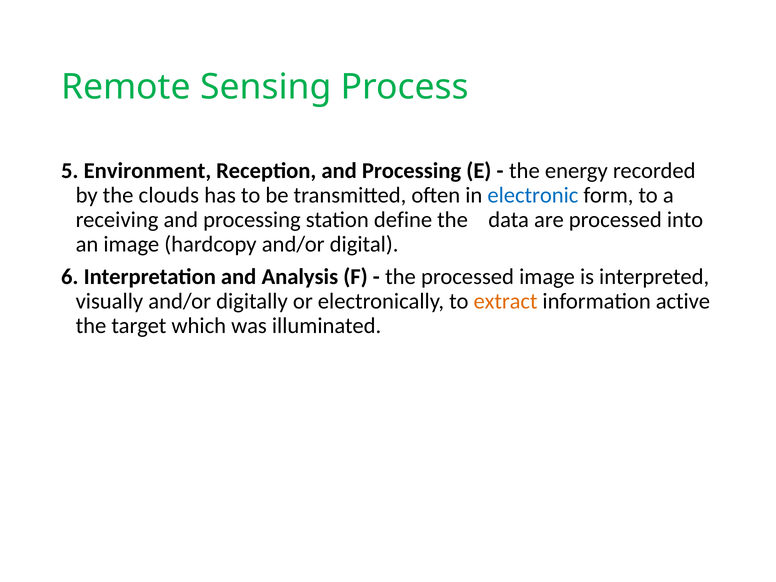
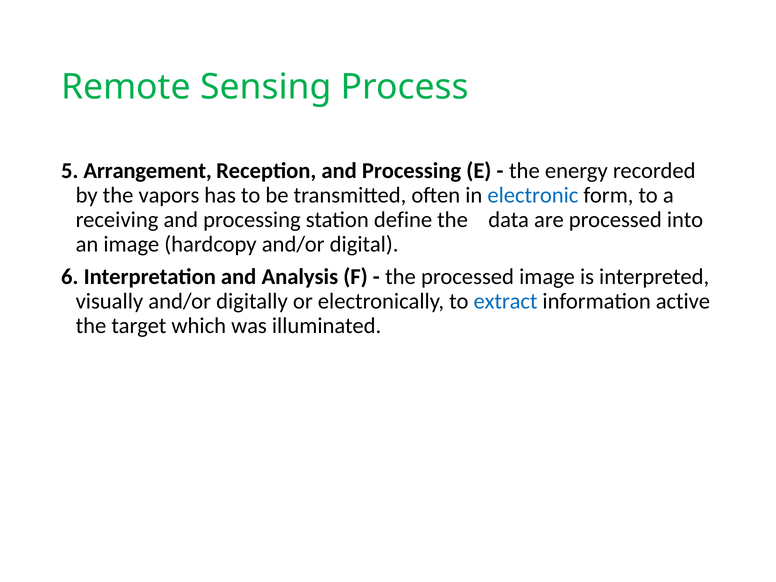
Environment: Environment -> Arrangement
clouds: clouds -> vapors
extract colour: orange -> blue
